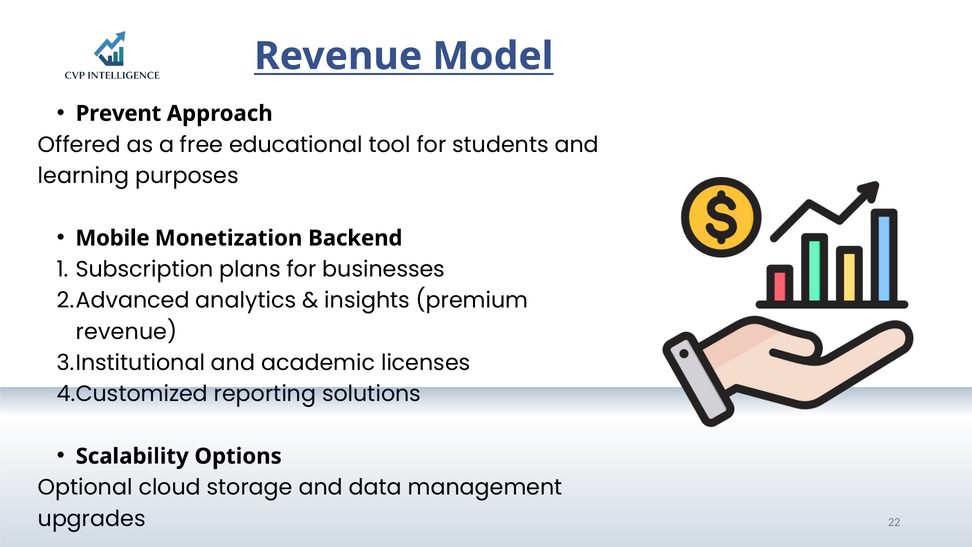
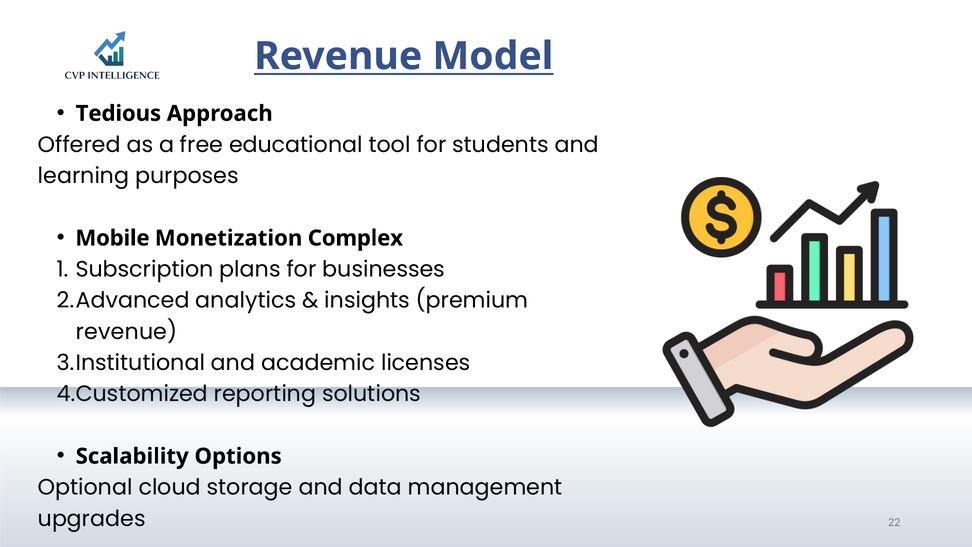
Prevent: Prevent -> Tedious
Backend: Backend -> Complex
